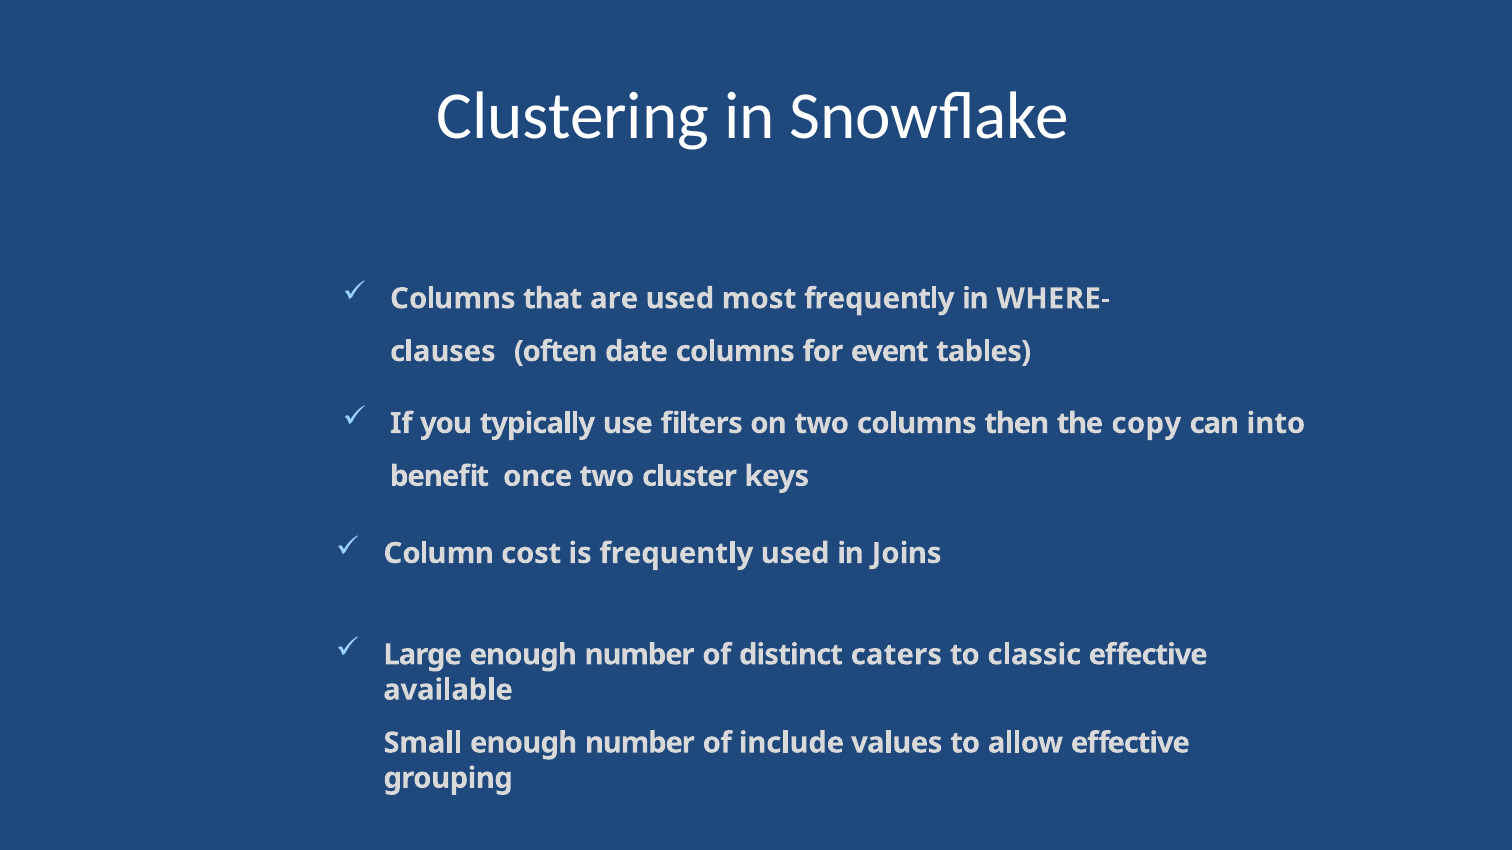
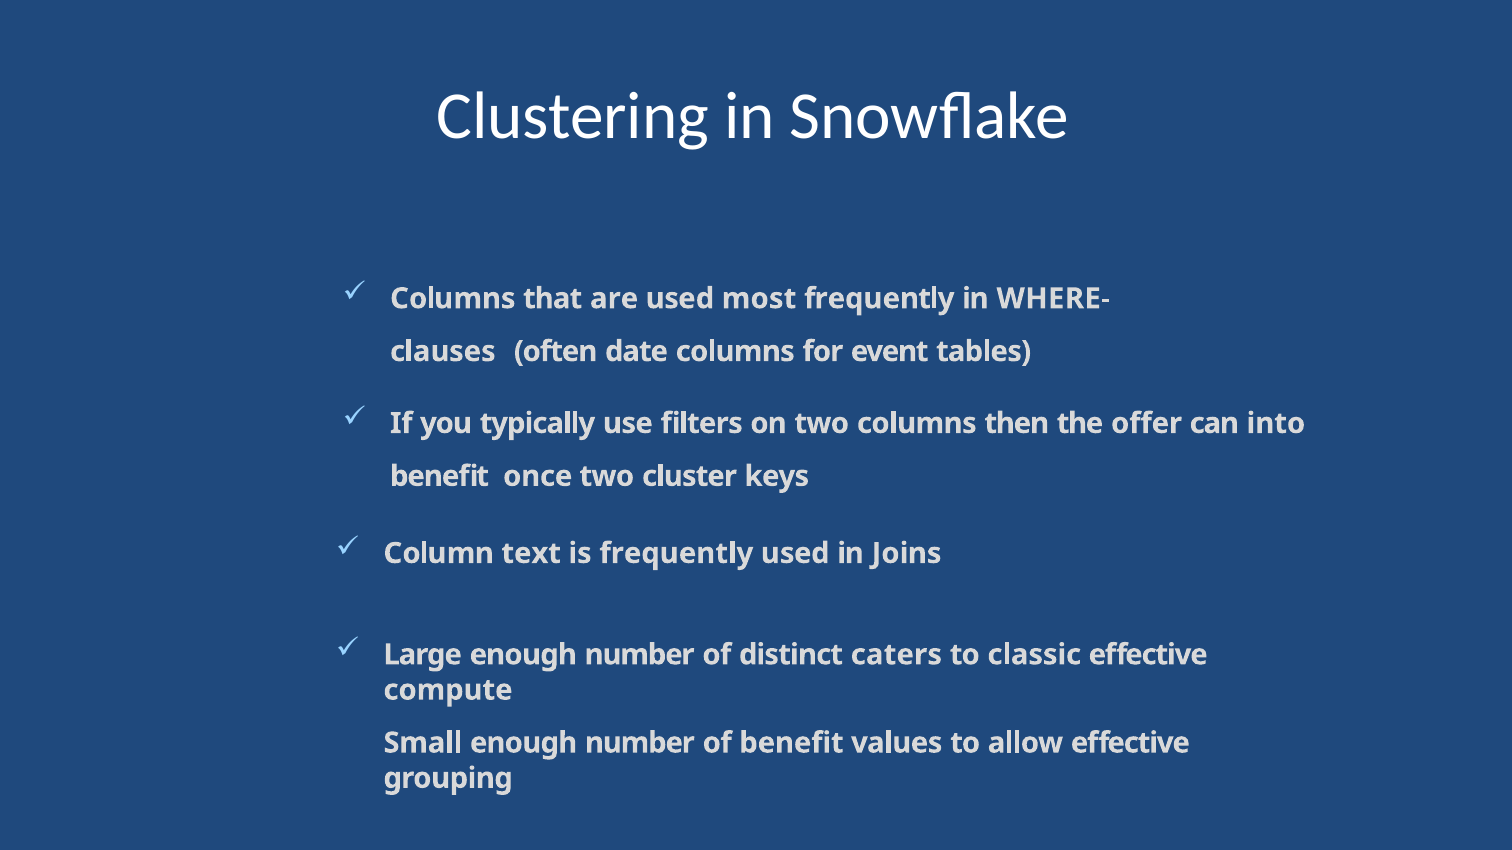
copy: copy -> offer
cost: cost -> text
available: available -> compute
of include: include -> benefit
